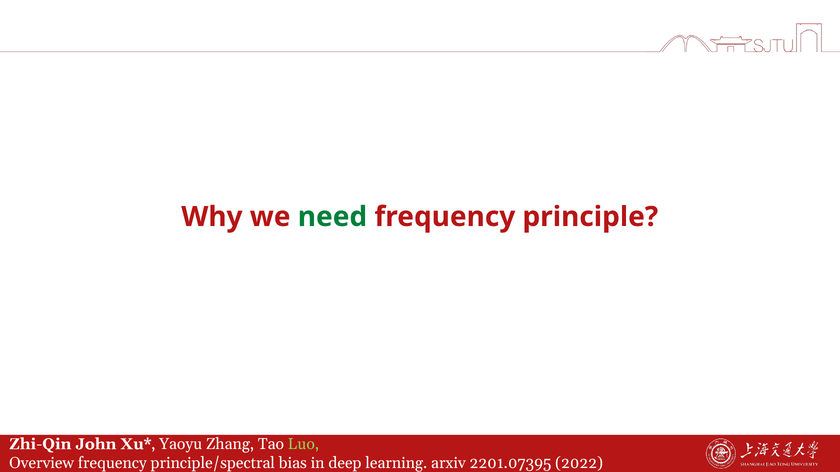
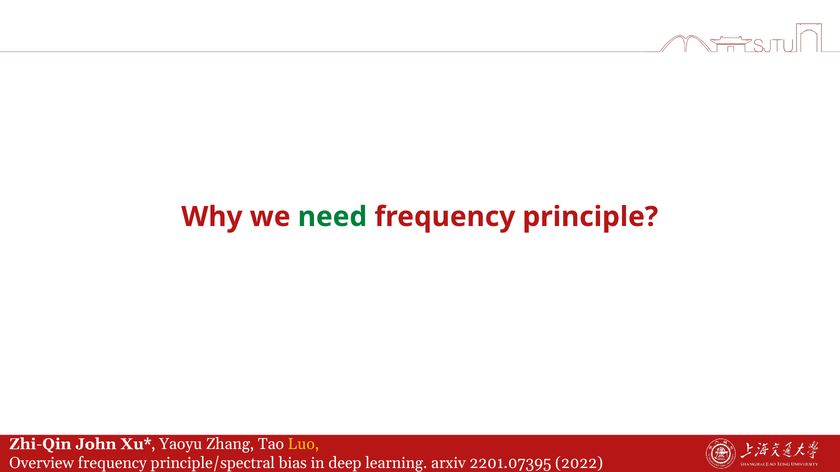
Luo colour: light green -> yellow
